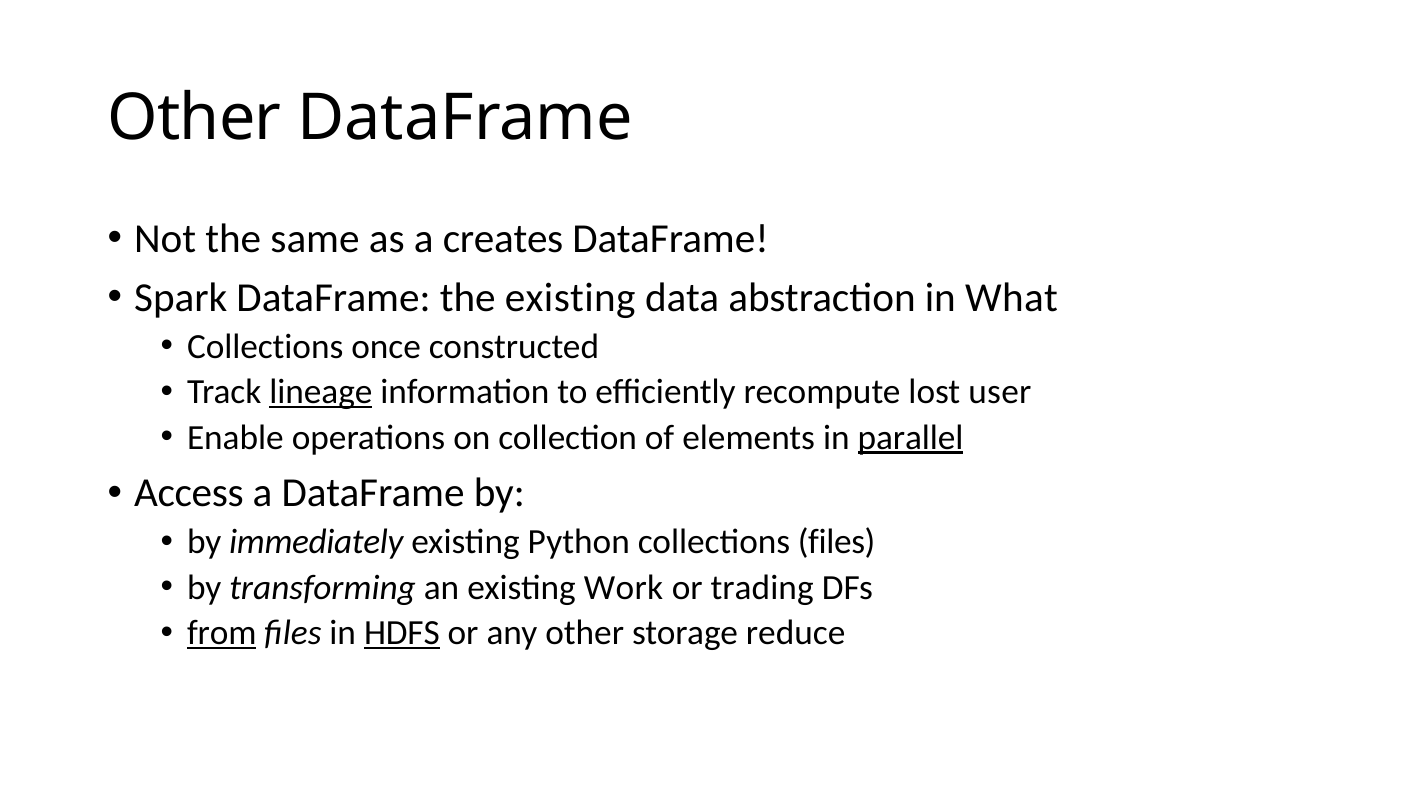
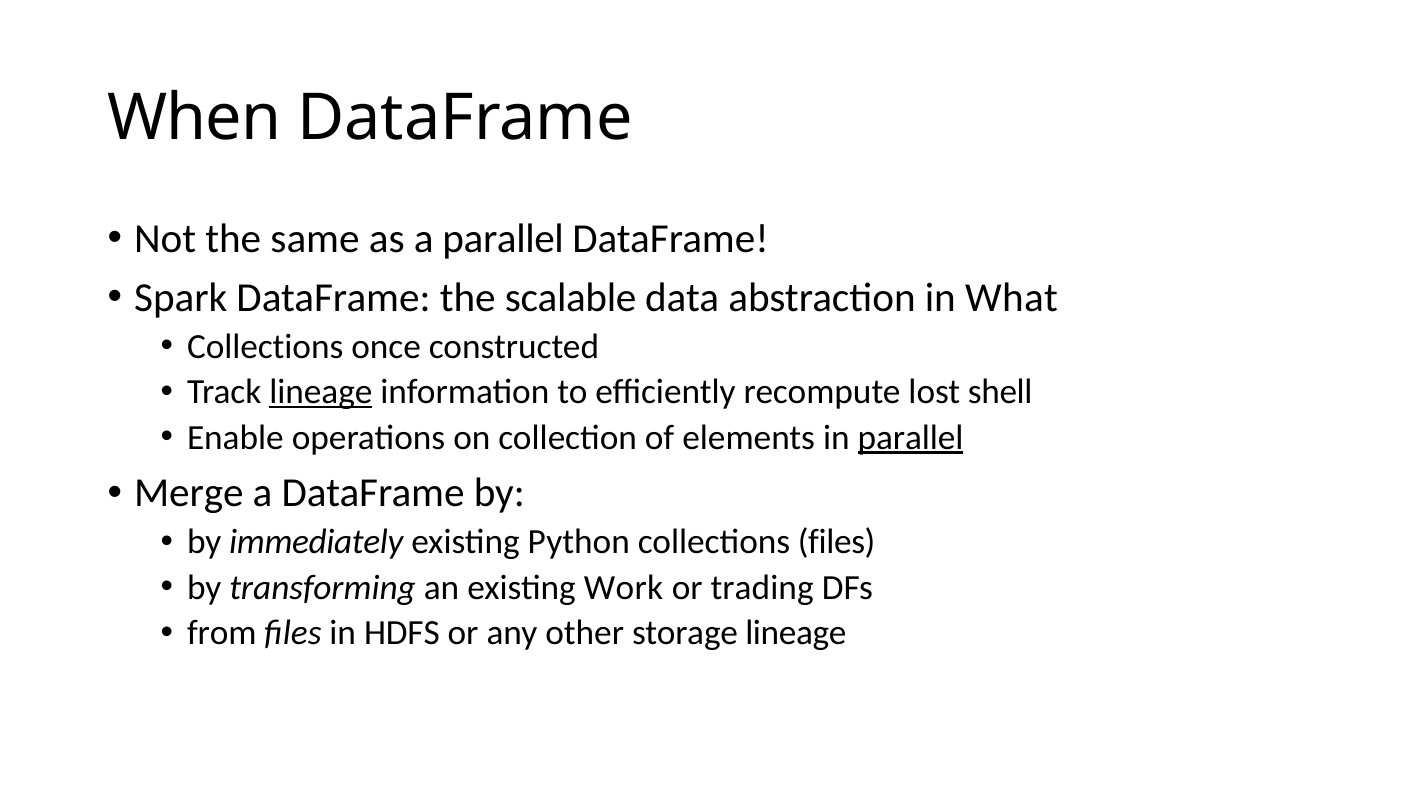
Other at (194, 119): Other -> When
a creates: creates -> parallel
the existing: existing -> scalable
user: user -> shell
Access: Access -> Merge
from underline: present -> none
HDFS underline: present -> none
storage reduce: reduce -> lineage
